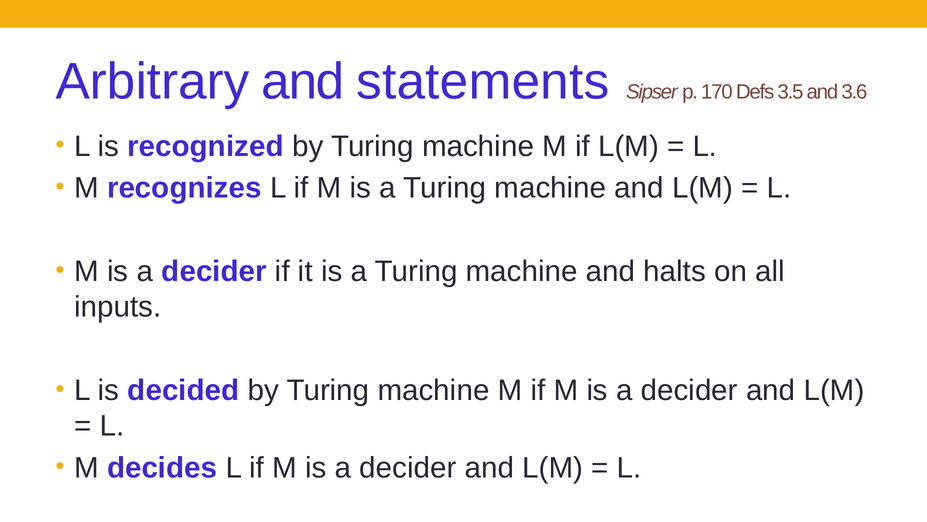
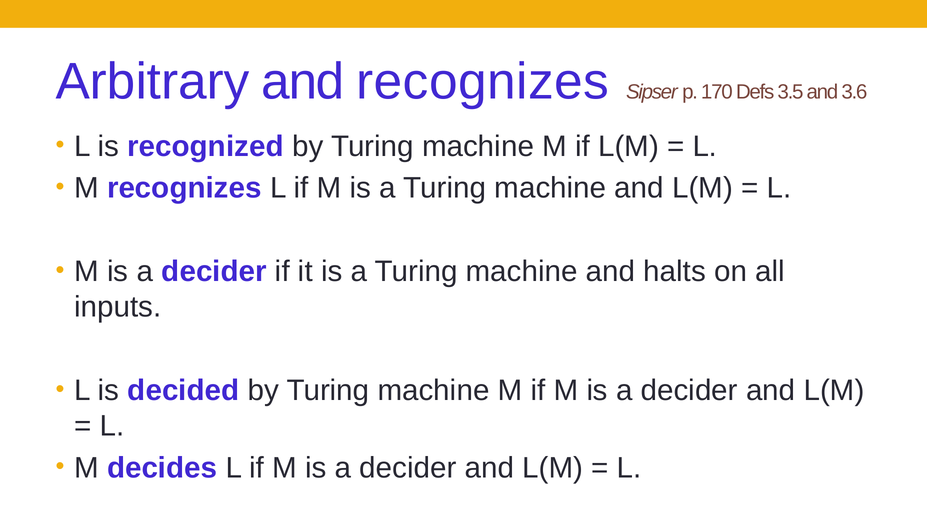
and statements: statements -> recognizes
